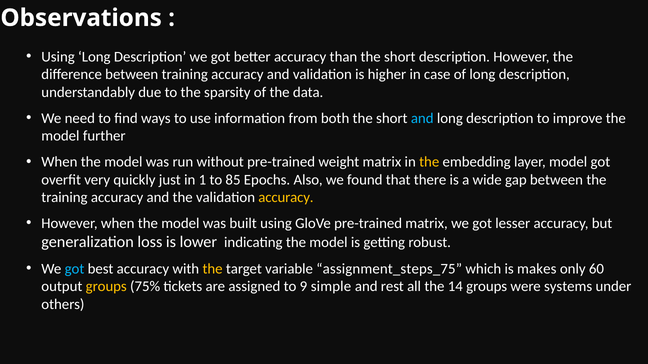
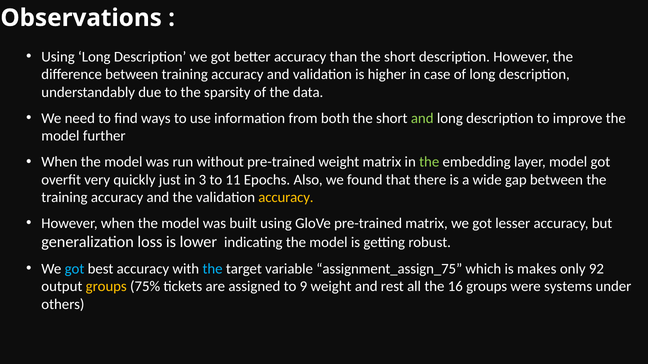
and at (422, 118) colour: light blue -> light green
the at (429, 162) colour: yellow -> light green
1: 1 -> 3
85: 85 -> 11
the at (213, 269) colour: yellow -> light blue
assignment_steps_75: assignment_steps_75 -> assignment_assign_75
60: 60 -> 92
9 simple: simple -> weight
14: 14 -> 16
